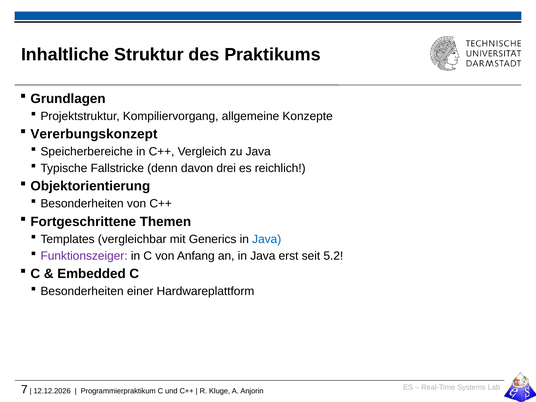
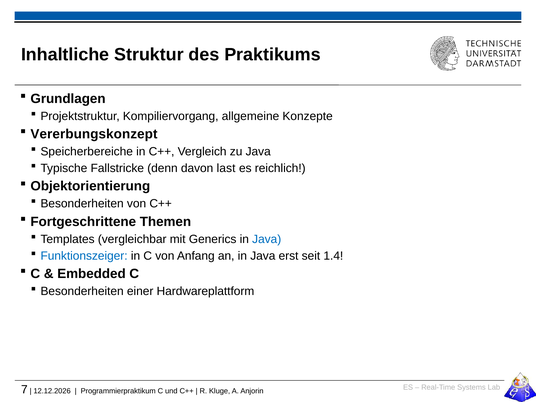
drei: drei -> last
Funktionszeiger colour: purple -> blue
5.2: 5.2 -> 1.4
